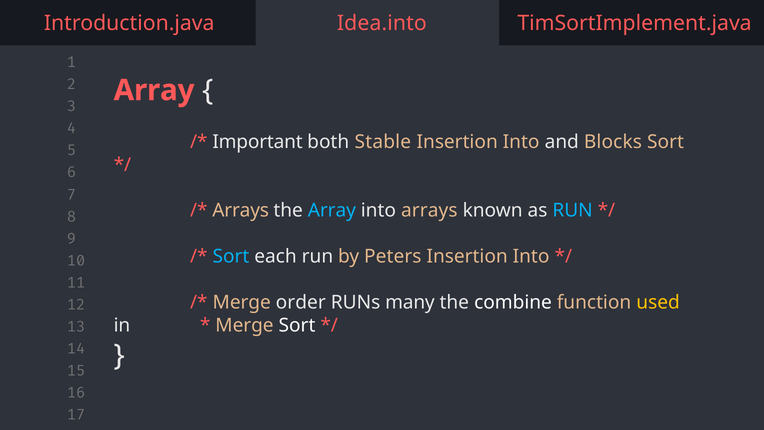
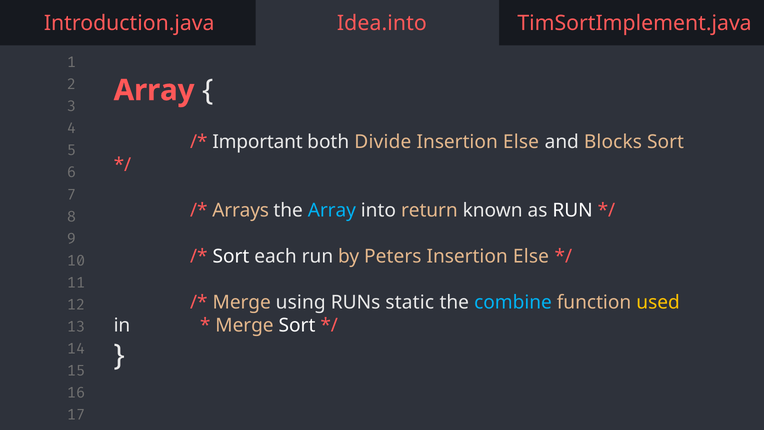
Stable: Stable -> Divide
Into at (521, 142): Into -> Else
into arrays: arrays -> return
RUN at (573, 211) colour: light blue -> white
Sort at (231, 256) colour: light blue -> white
Into at (531, 256): Into -> Else
order: order -> using
many: many -> static
combine colour: white -> light blue
